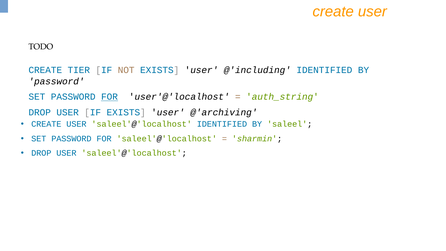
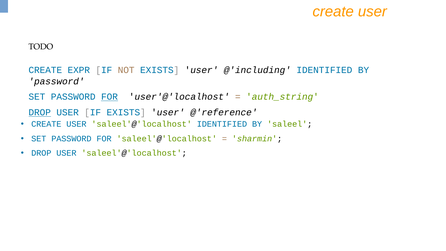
TIER: TIER -> EXPR
DROP at (40, 112) underline: none -> present
@'archiving: @'archiving -> @'reference
